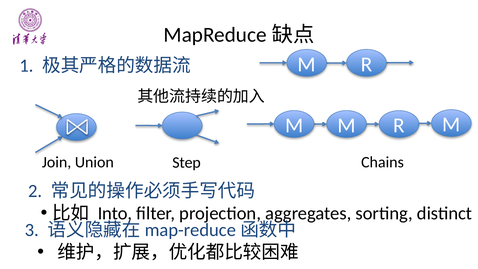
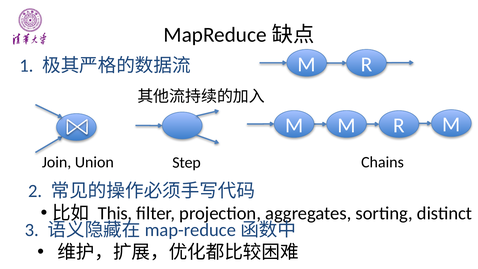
Into: Into -> This
